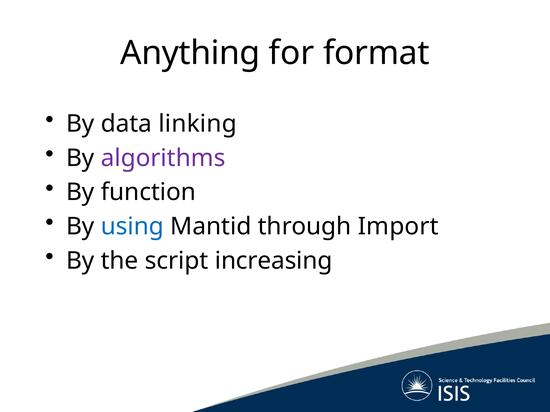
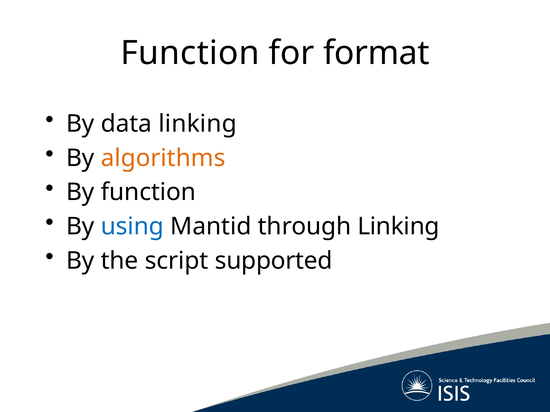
Anything at (190, 53): Anything -> Function
algorithms colour: purple -> orange
through Import: Import -> Linking
increasing: increasing -> supported
